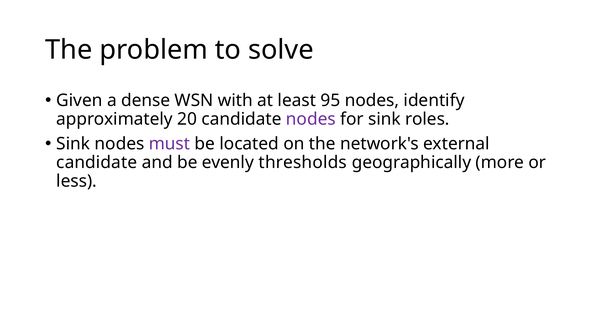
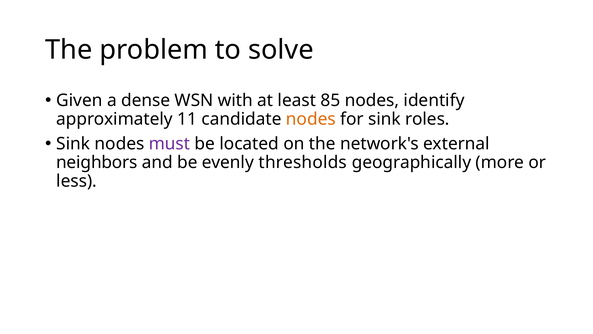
95: 95 -> 85
20: 20 -> 11
nodes at (311, 119) colour: purple -> orange
candidate at (97, 162): candidate -> neighbors
